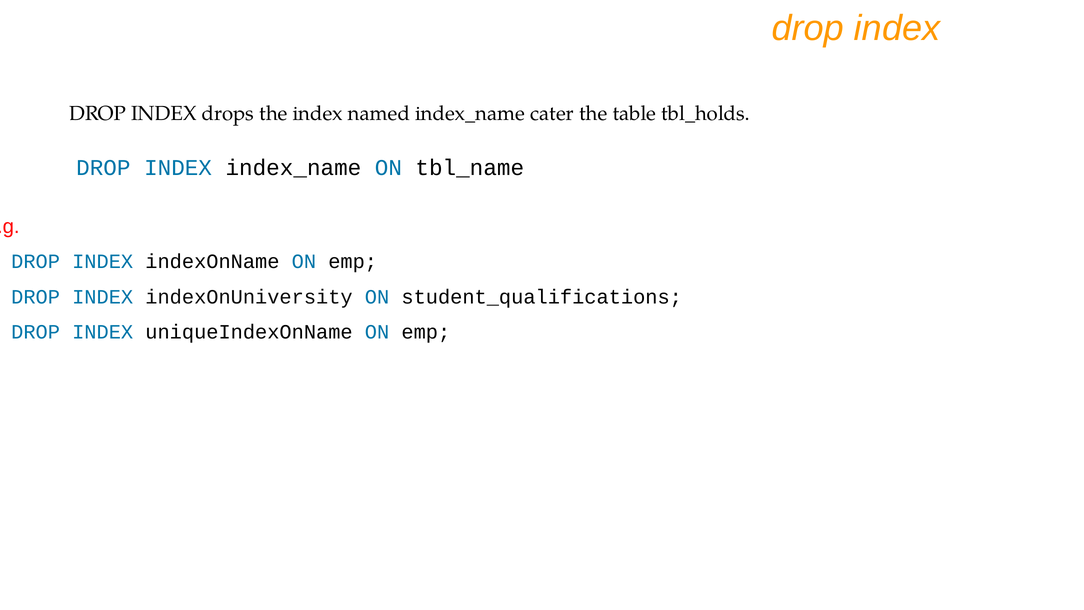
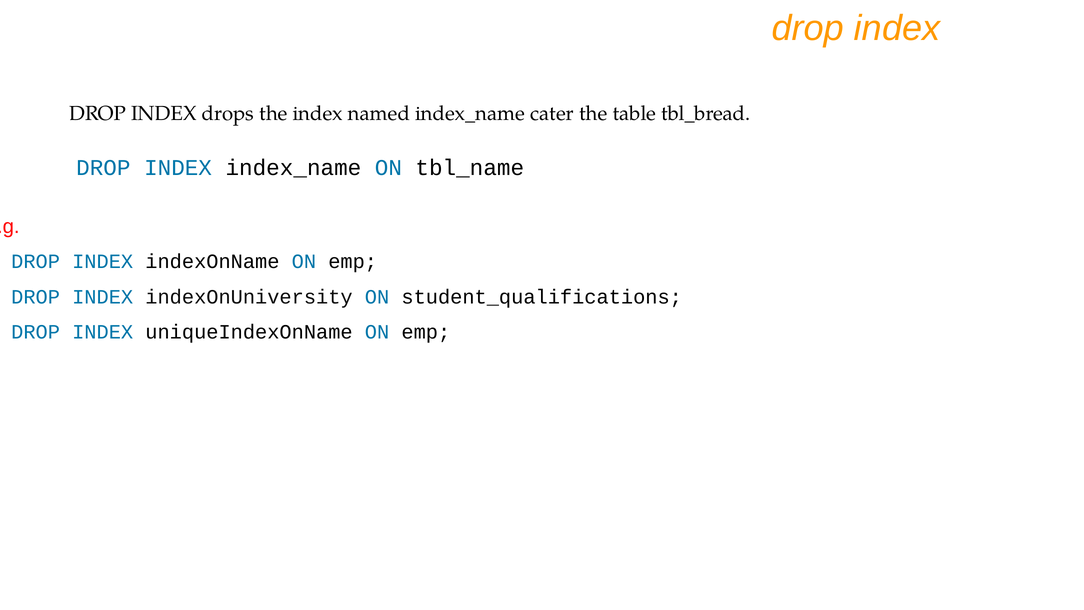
tbl_holds: tbl_holds -> tbl_bread
